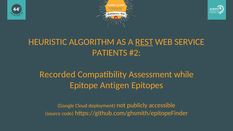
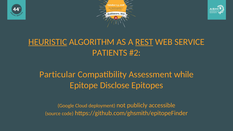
HEURISTIC underline: none -> present
Recorded: Recorded -> Particular
Antigen: Antigen -> Disclose
